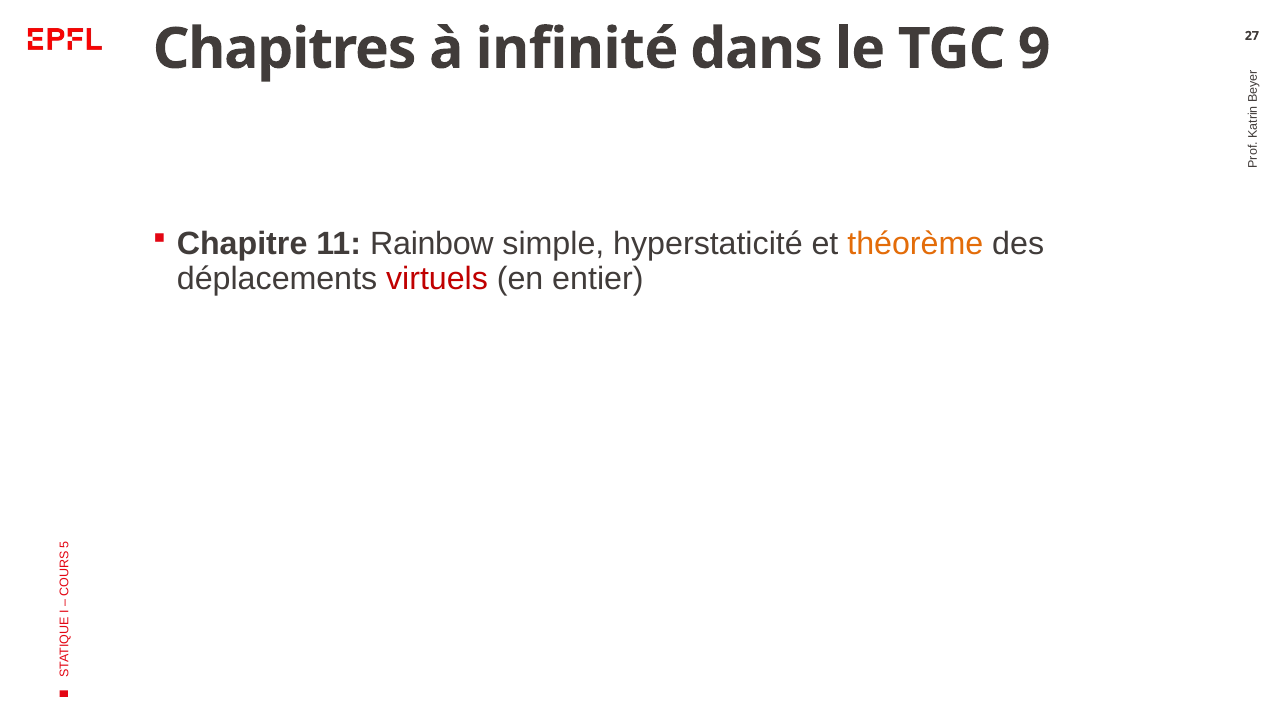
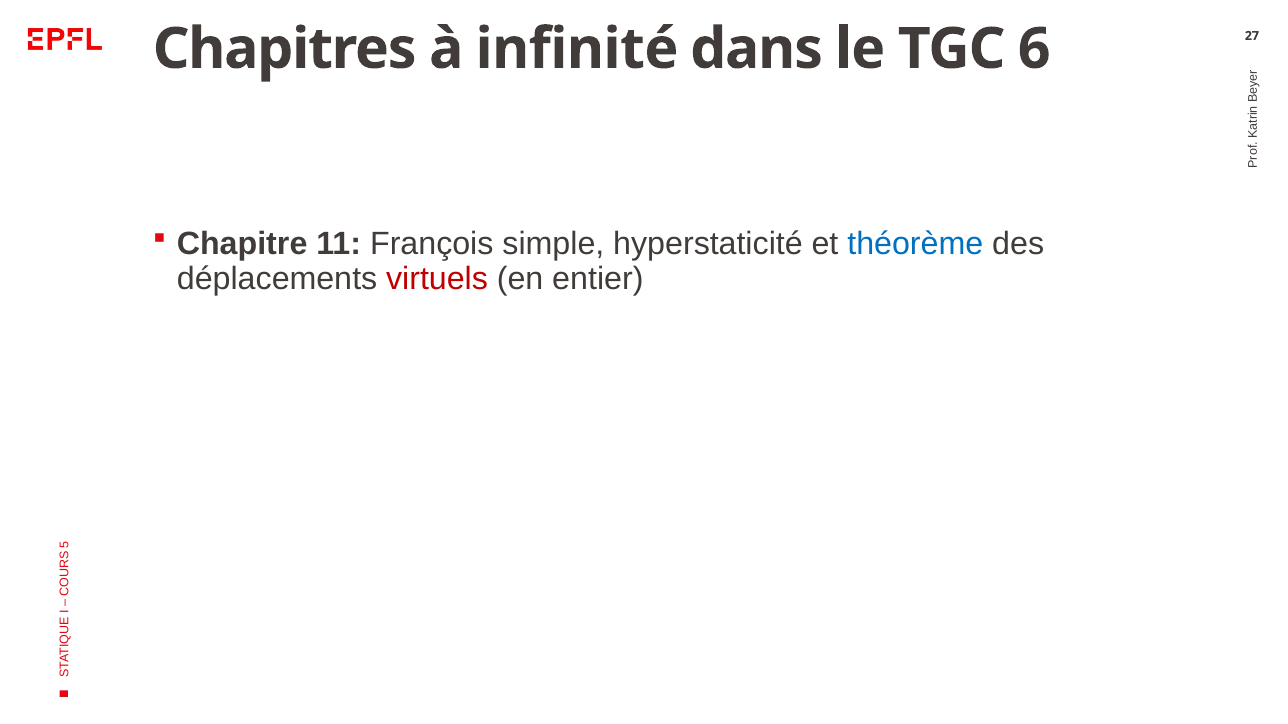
9: 9 -> 6
Rainbow: Rainbow -> François
théorème colour: orange -> blue
